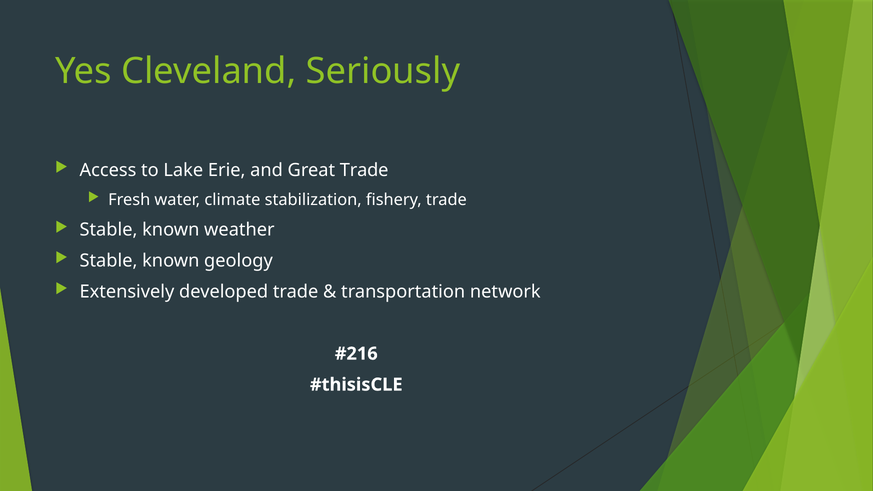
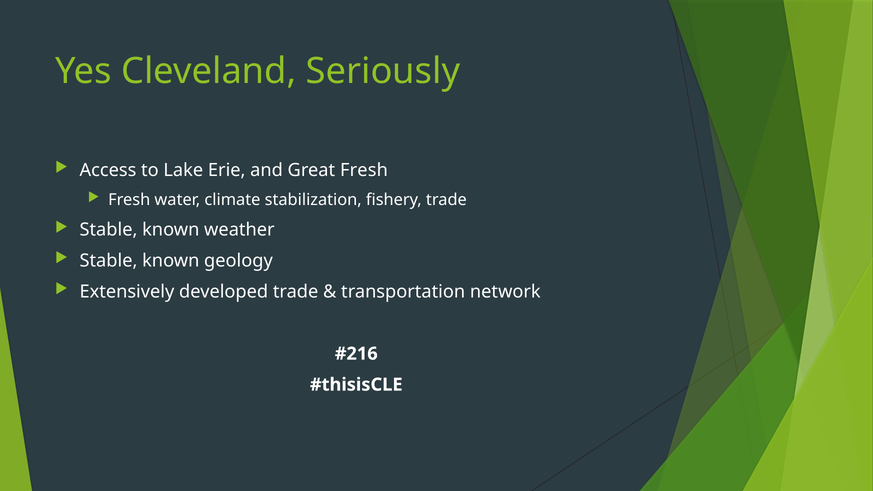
Great Trade: Trade -> Fresh
